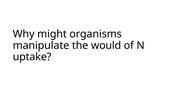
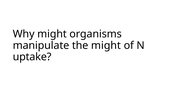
the would: would -> might
